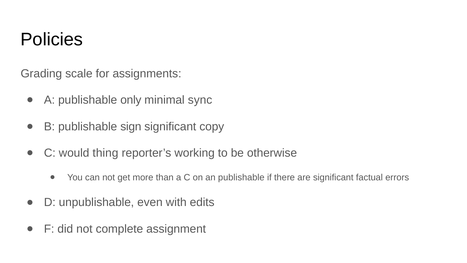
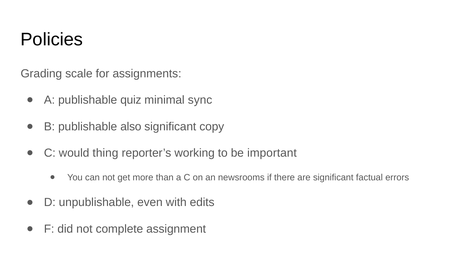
only: only -> quiz
sign: sign -> also
otherwise: otherwise -> important
an publishable: publishable -> newsrooms
